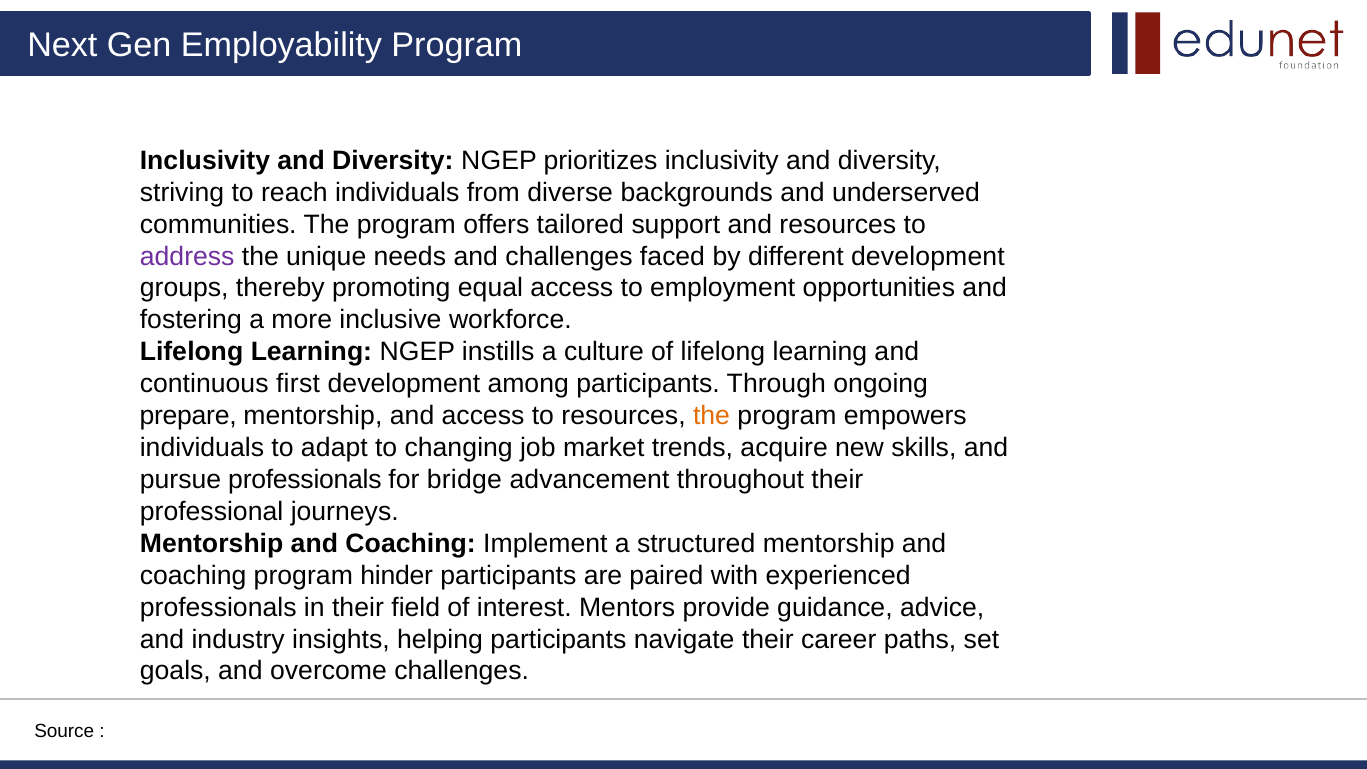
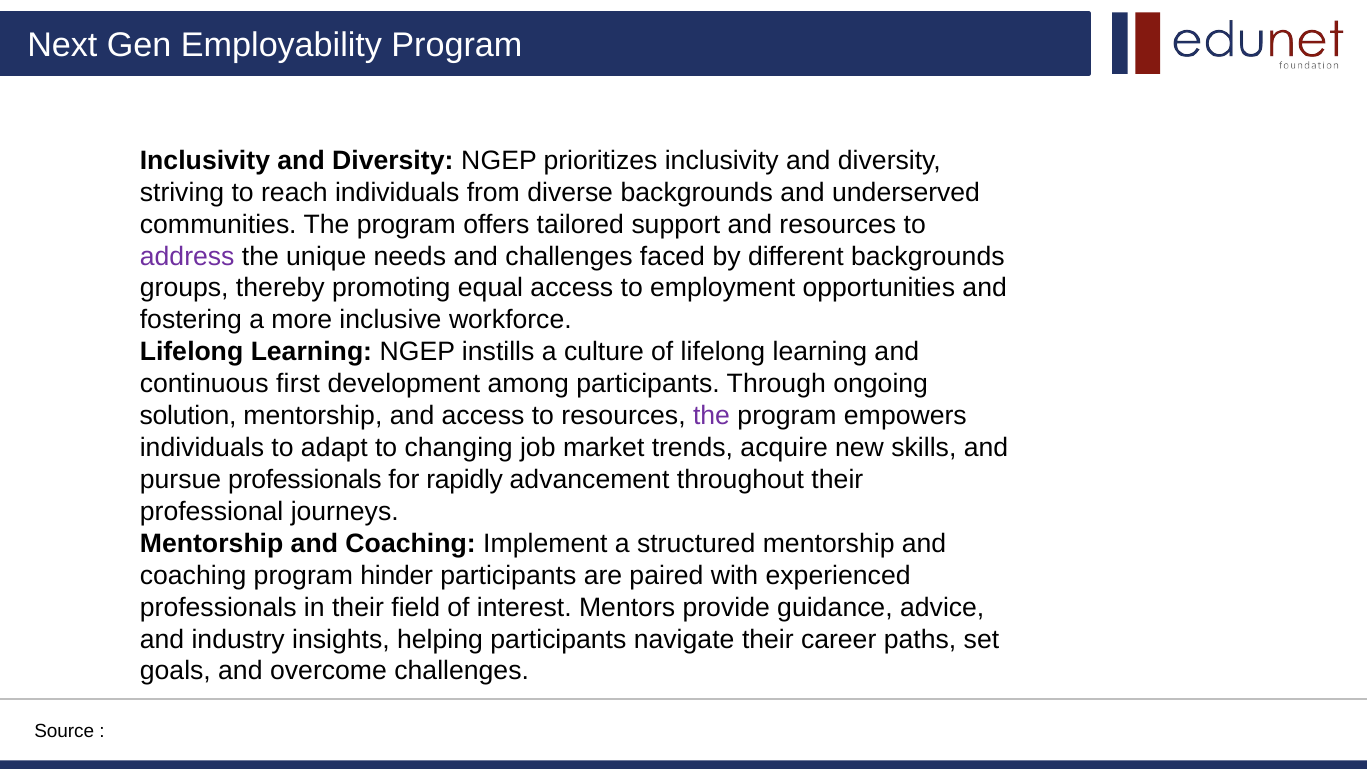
different development: development -> backgrounds
prepare: prepare -> solution
the at (712, 416) colour: orange -> purple
bridge: bridge -> rapidly
